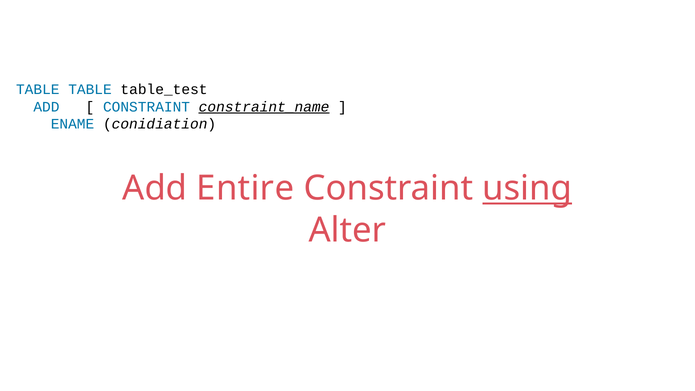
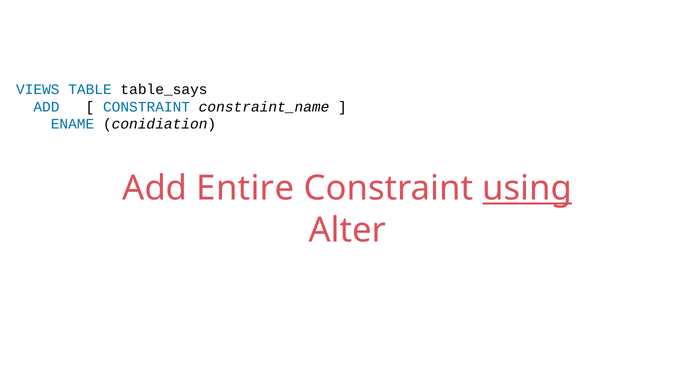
TABLE at (38, 89): TABLE -> VIEWS
table_test: table_test -> table_says
constraint_name underline: present -> none
